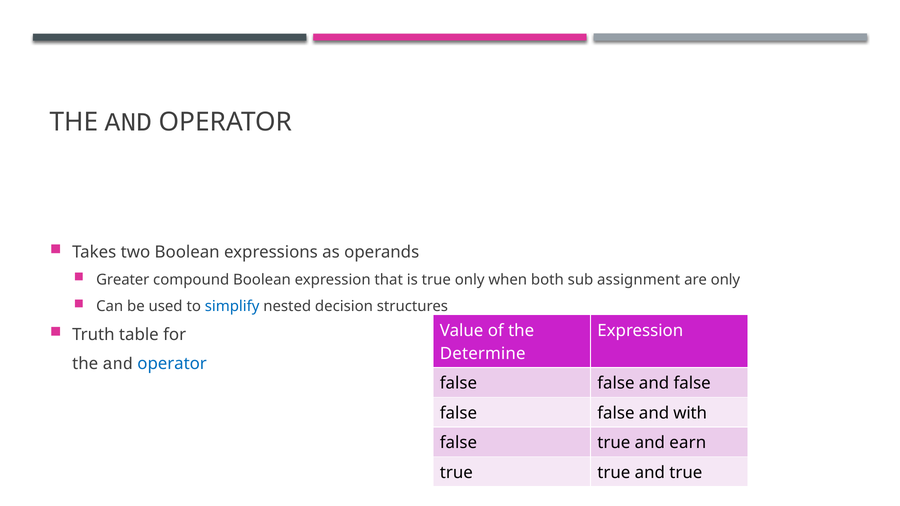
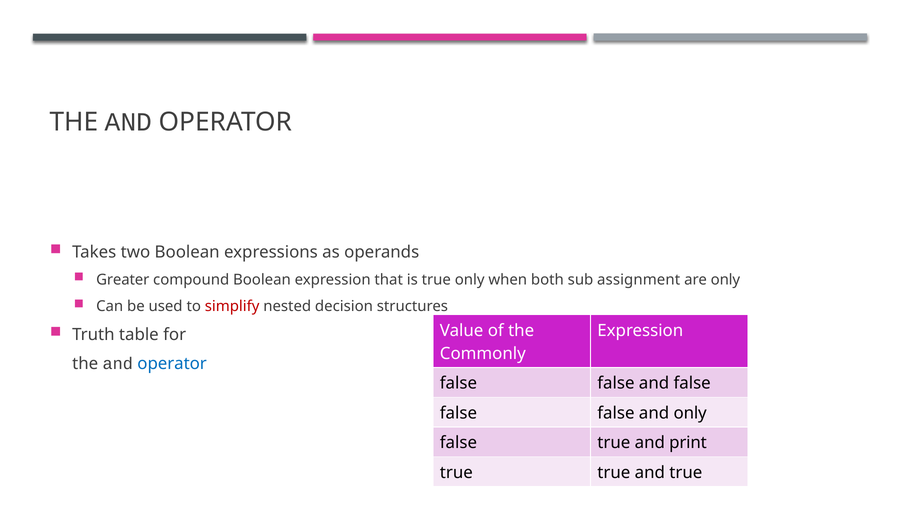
simplify colour: blue -> red
Determine: Determine -> Commonly
and with: with -> only
earn: earn -> print
